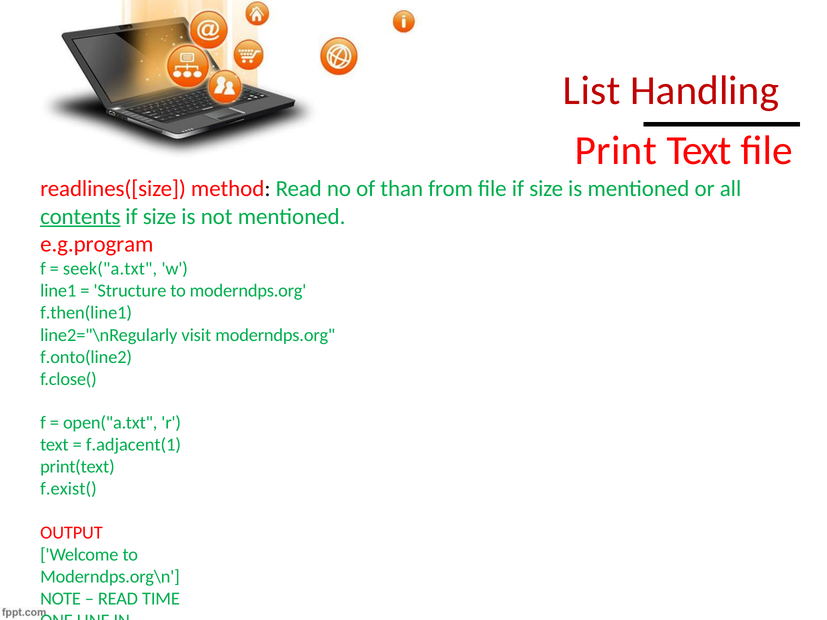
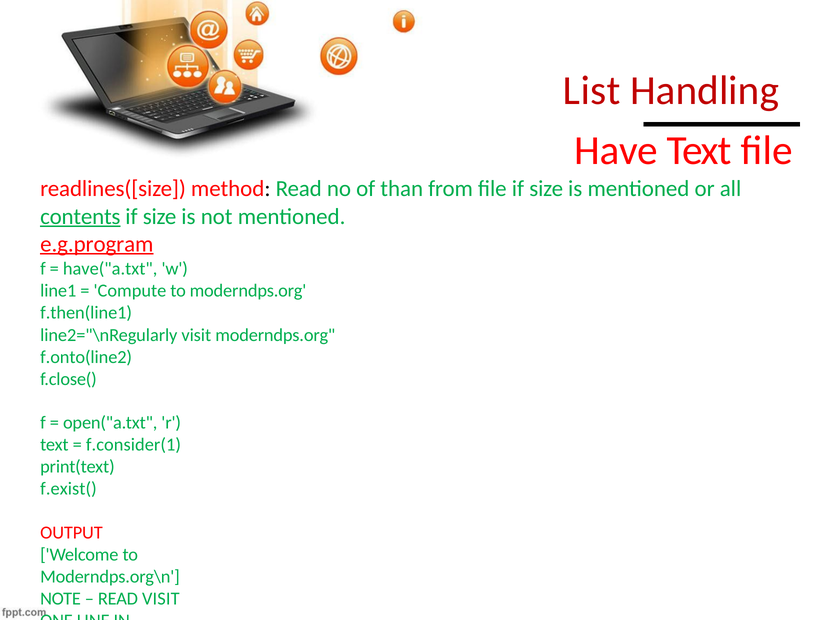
Print: Print -> Have
e.g.program underline: none -> present
seek("a.txt: seek("a.txt -> have("a.txt
Structure: Structure -> Compute
f.adjacent(1: f.adjacent(1 -> f.consider(1
READ TIME: TIME -> VISIT
